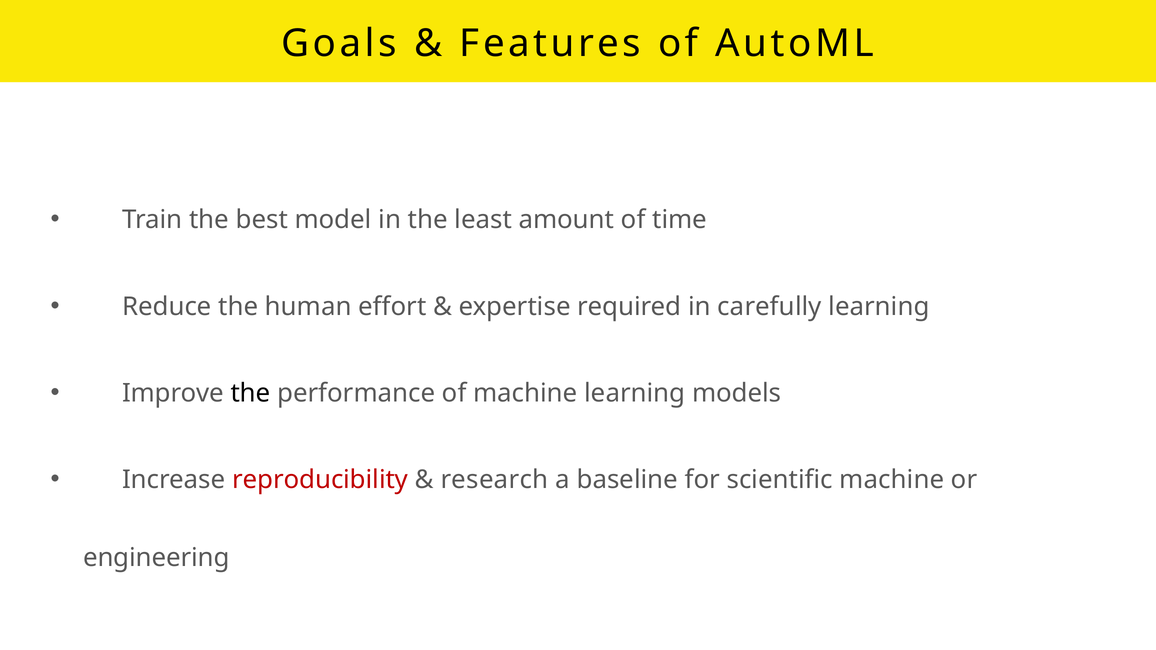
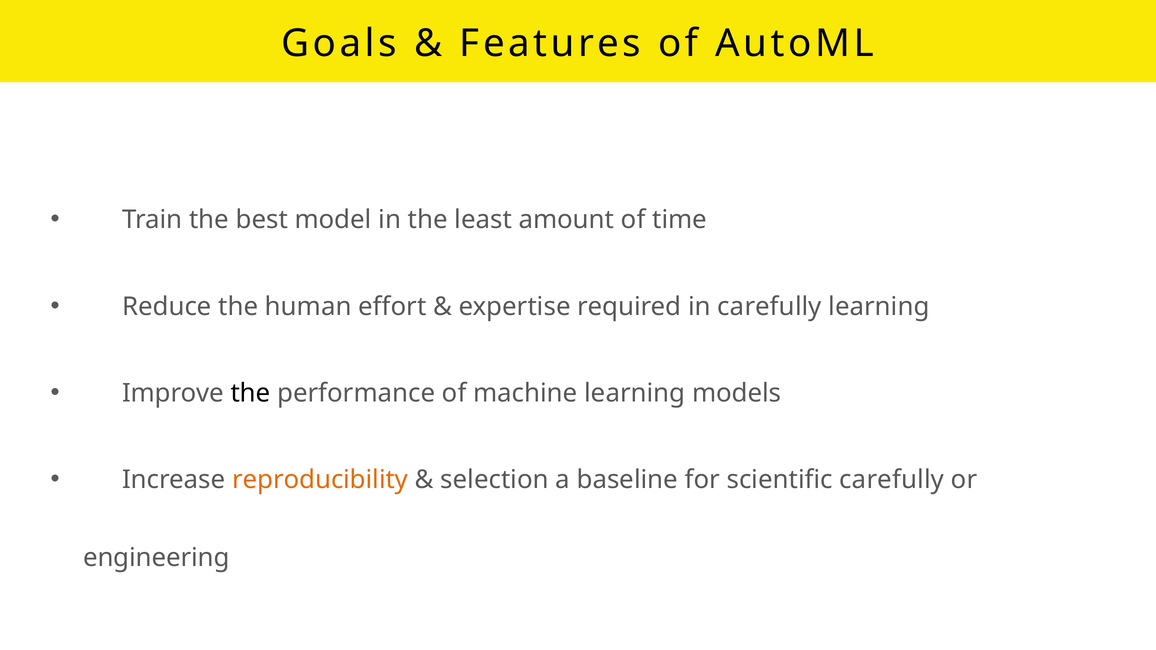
reproducibility colour: red -> orange
research: research -> selection
scientific machine: machine -> carefully
